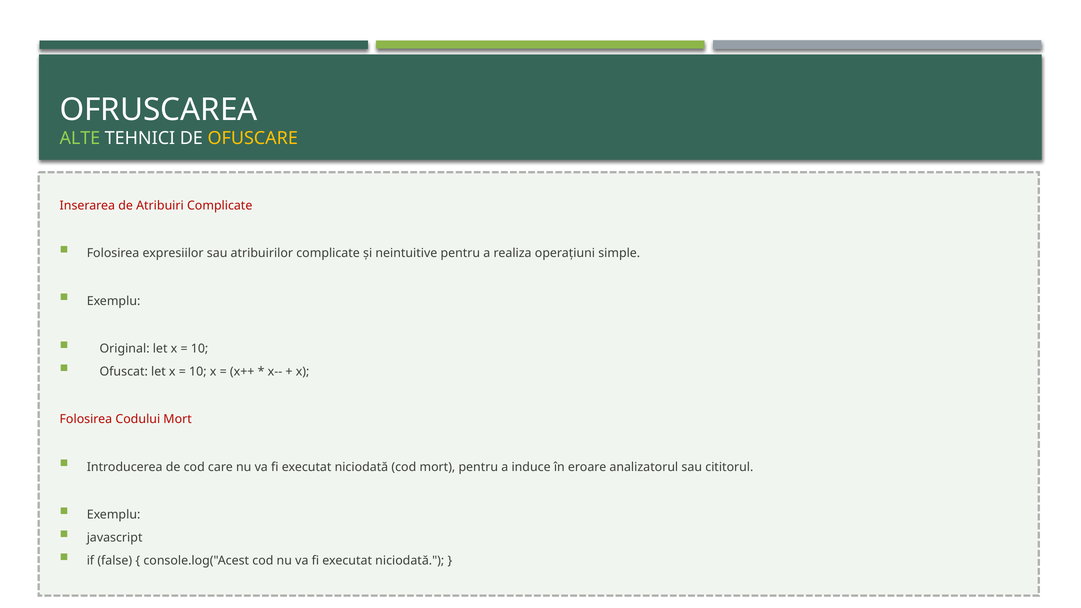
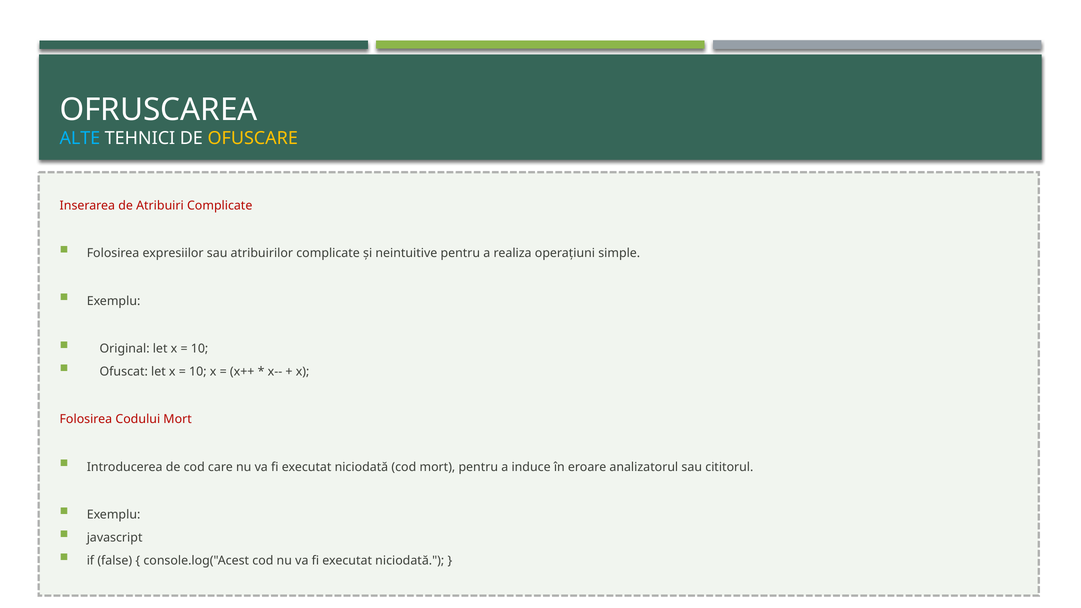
ALTE colour: light green -> light blue
